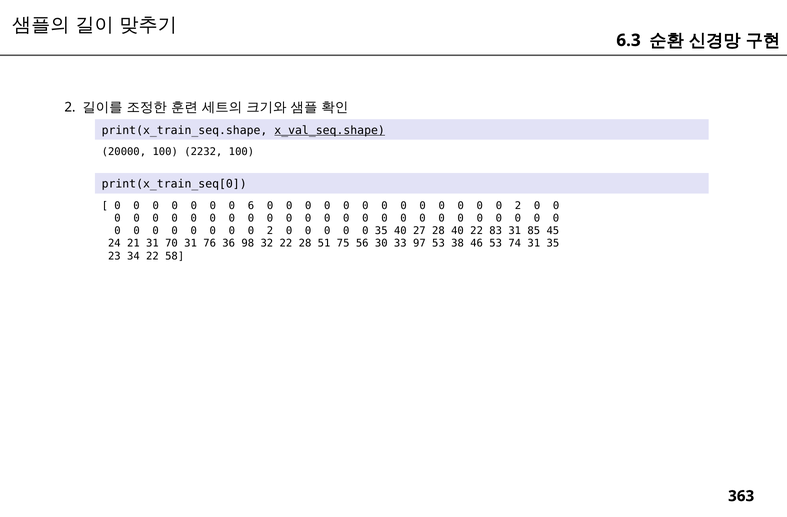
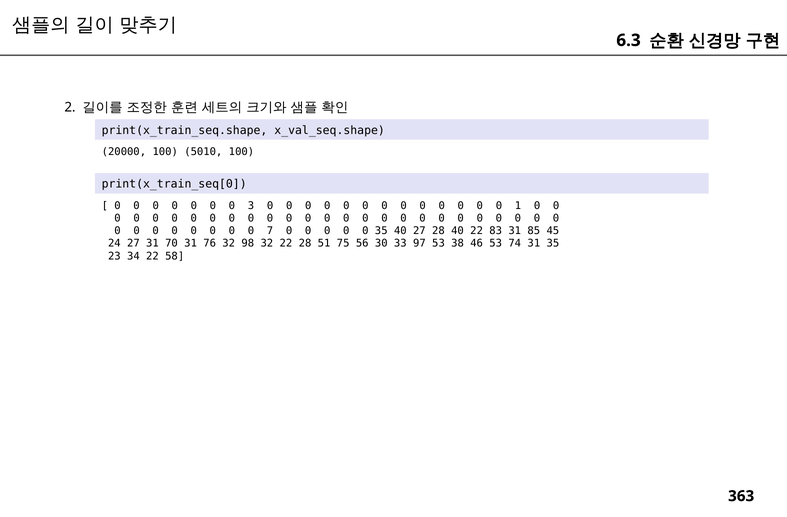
x_val_seq.shape underline: present -> none
2232: 2232 -> 5010
6: 6 -> 3
2 at (518, 206): 2 -> 1
2 at (270, 231): 2 -> 7
24 21: 21 -> 27
76 36: 36 -> 32
